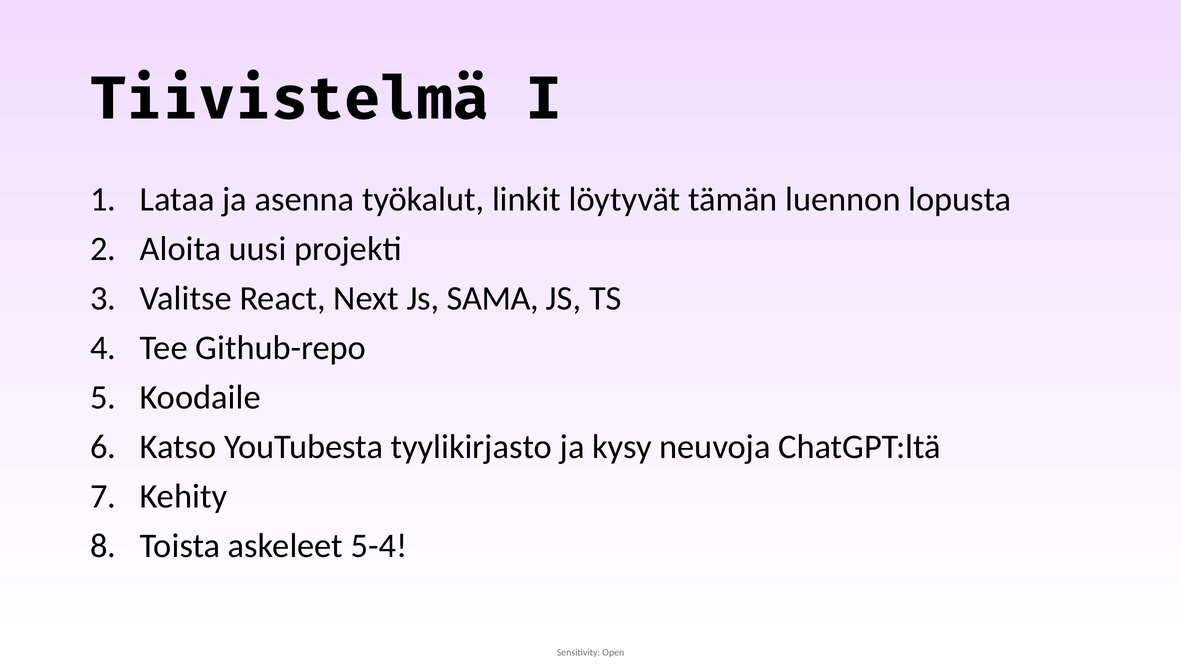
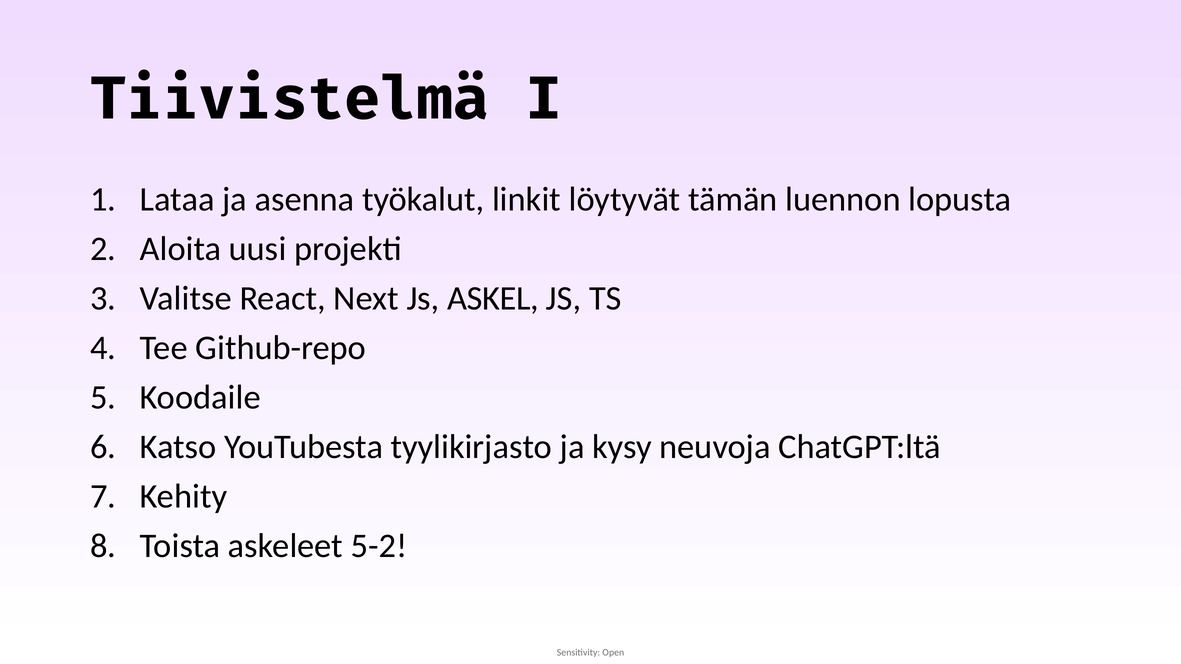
SAMA: SAMA -> ASKEL
5-4: 5-4 -> 5-2
